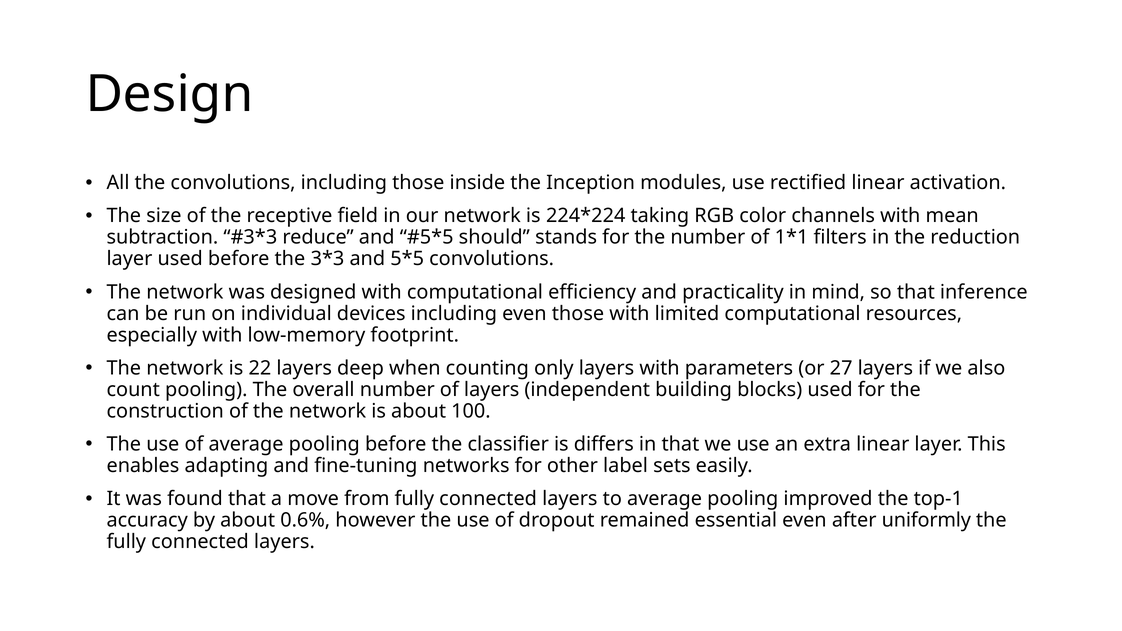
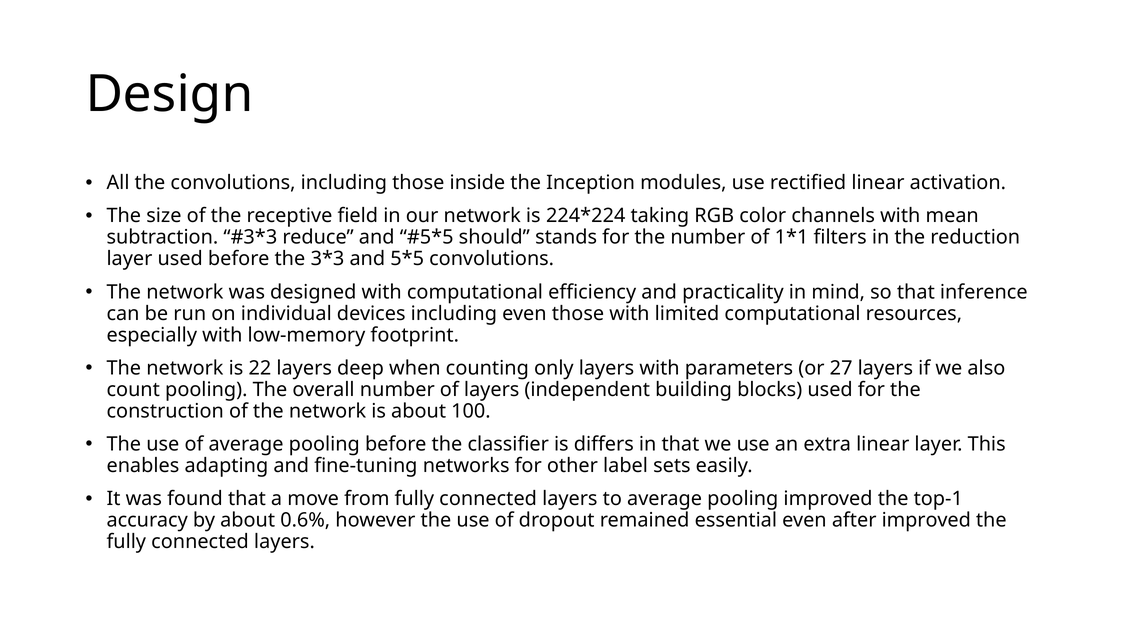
after uniformly: uniformly -> improved
